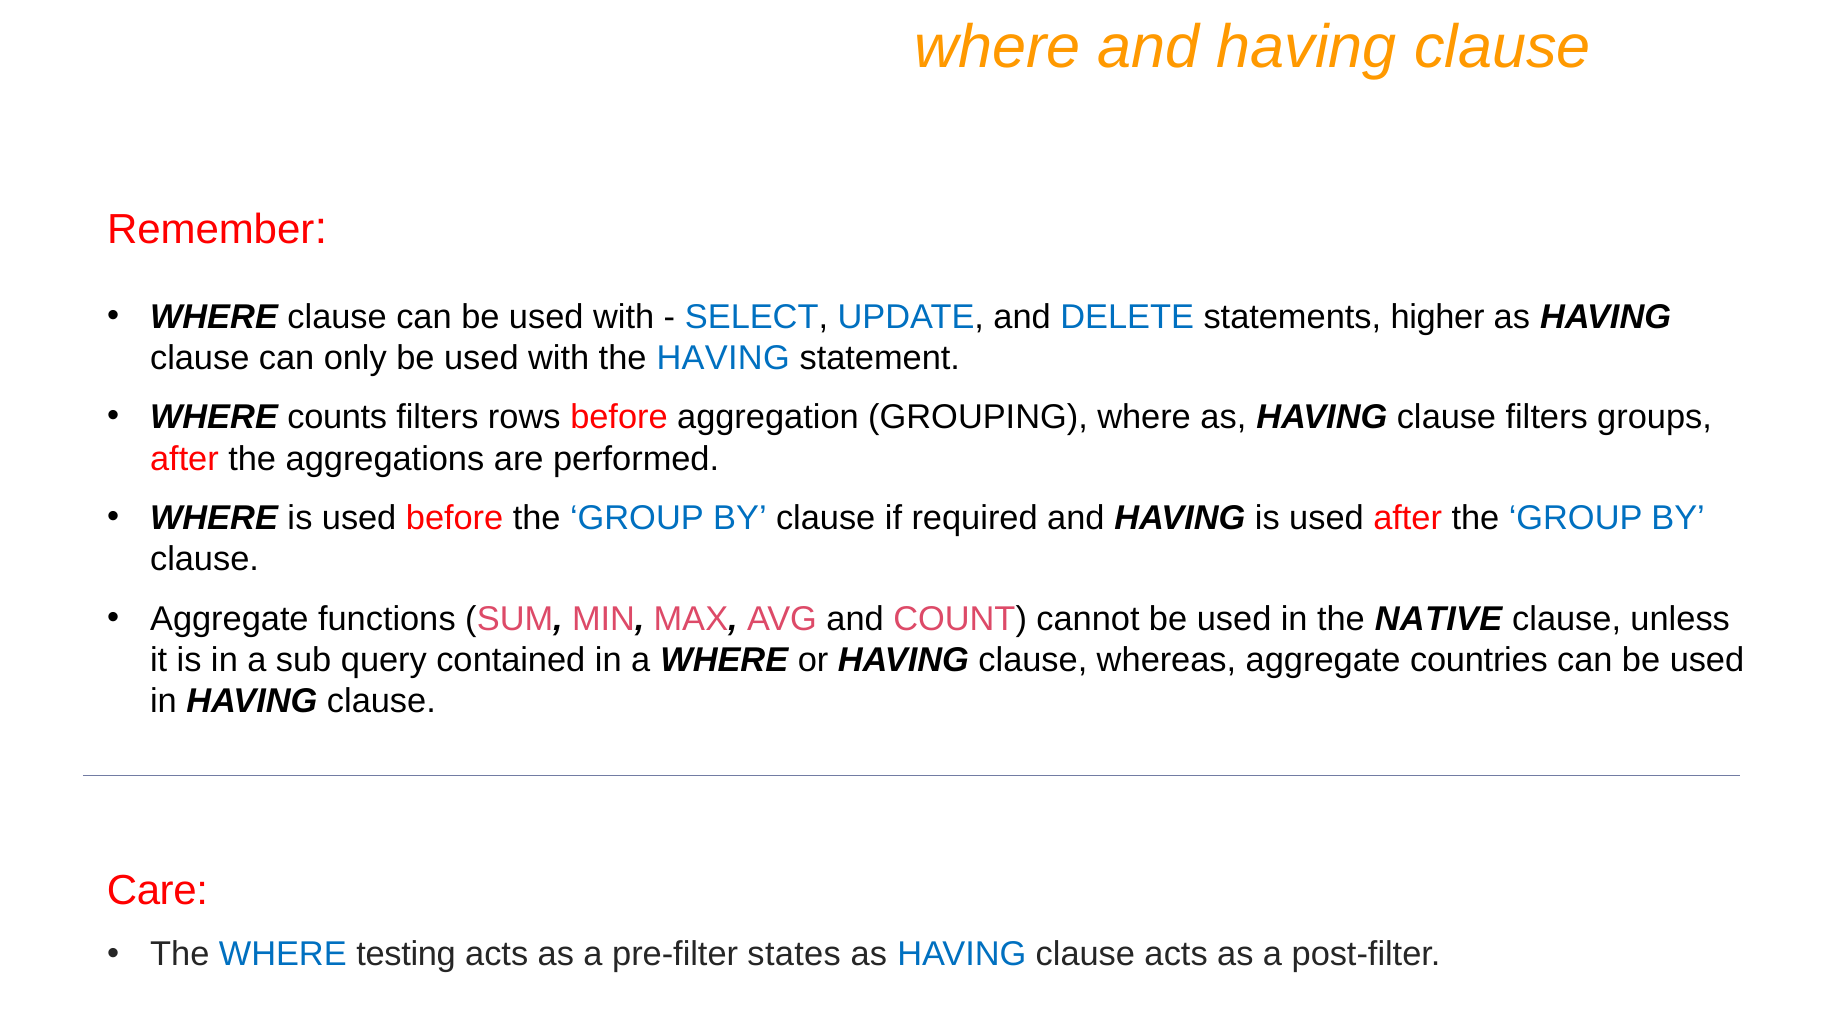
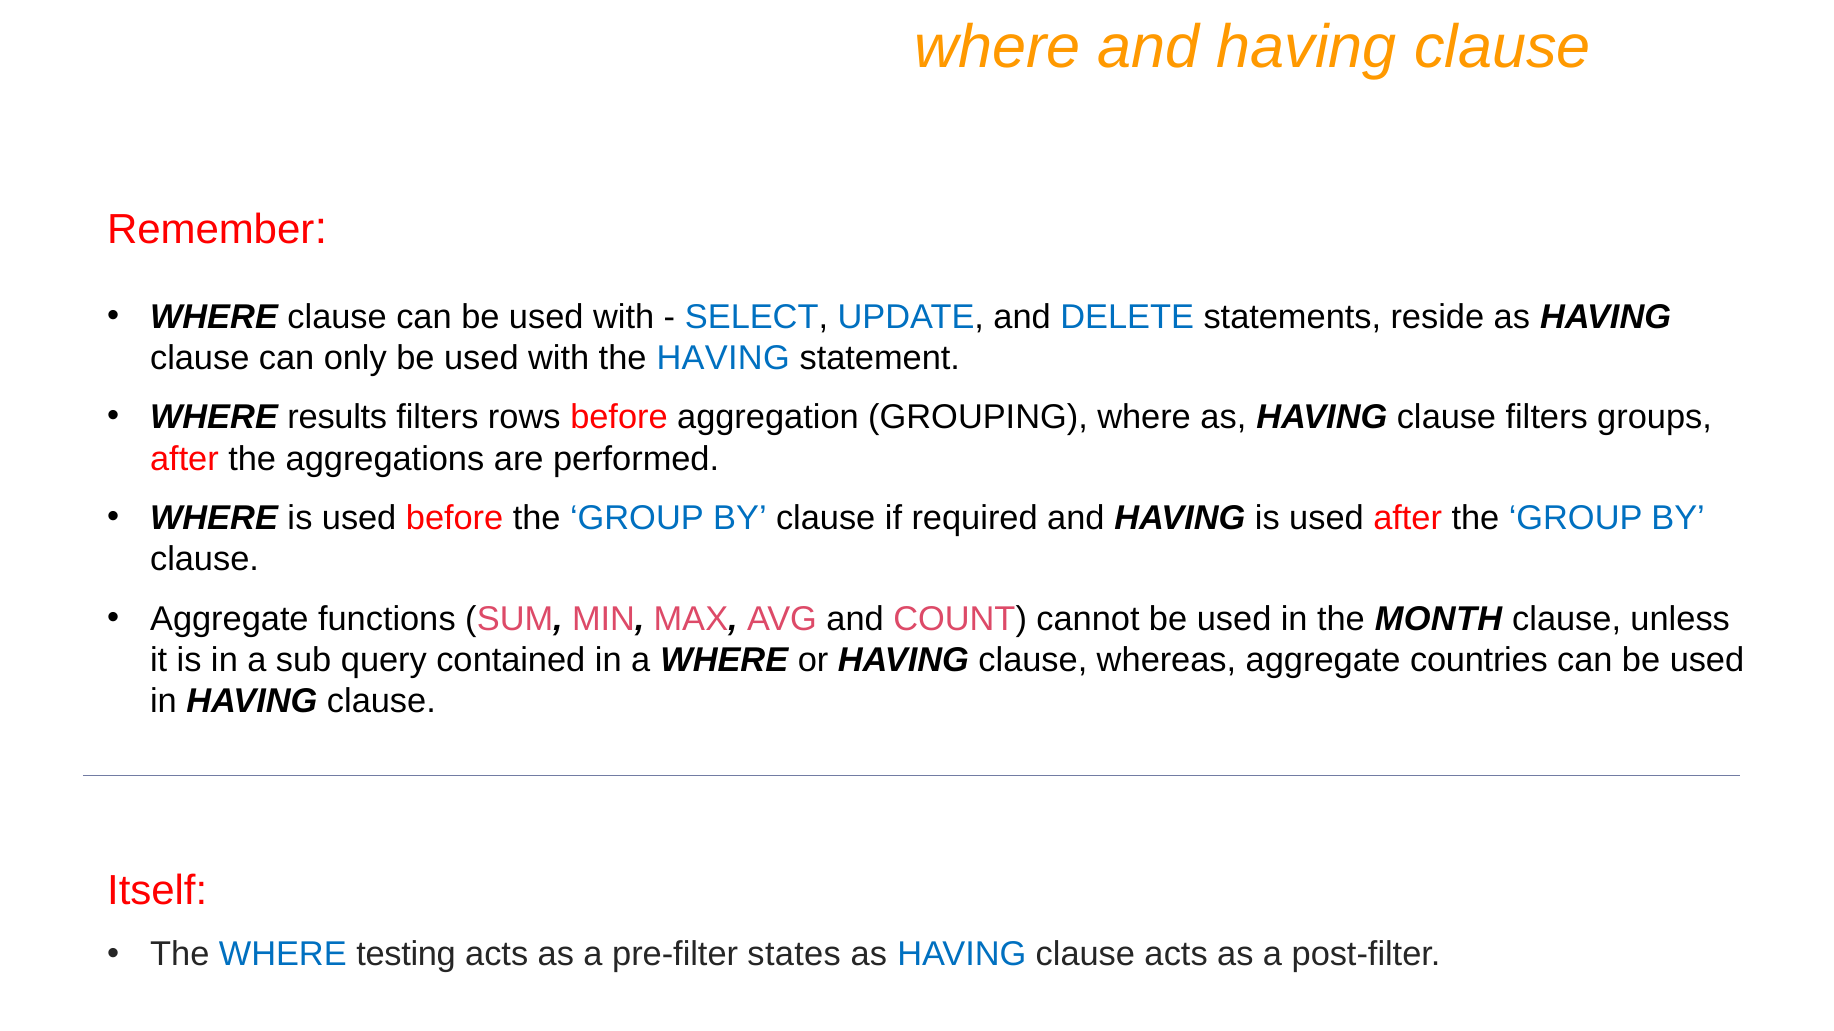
higher: higher -> reside
counts: counts -> results
NATIVE: NATIVE -> MONTH
Care: Care -> Itself
